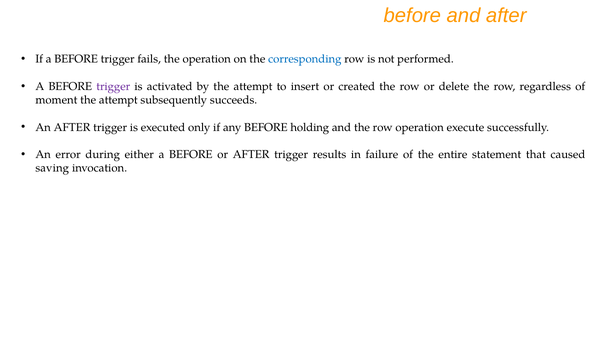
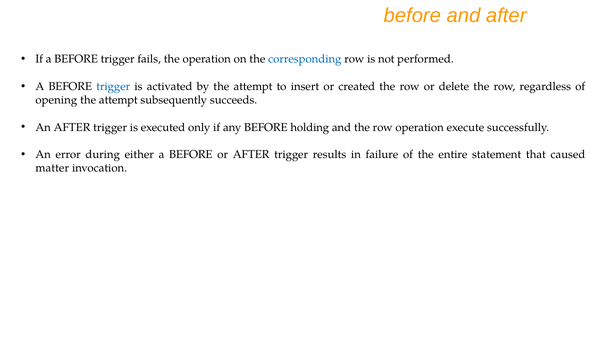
trigger at (113, 86) colour: purple -> blue
moment: moment -> opening
saving: saving -> matter
